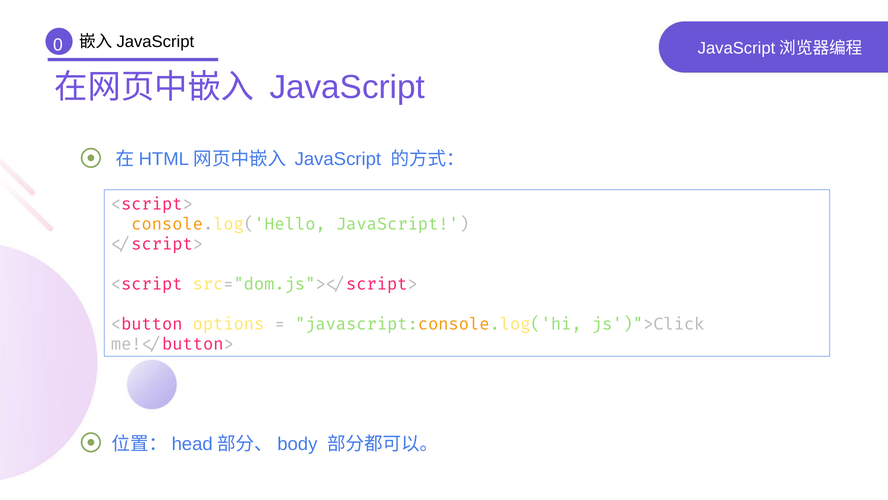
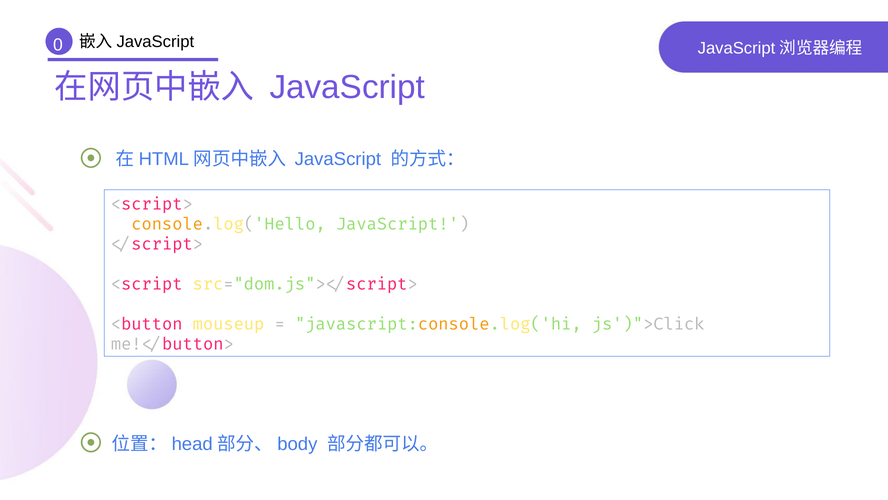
options: options -> mouseup
